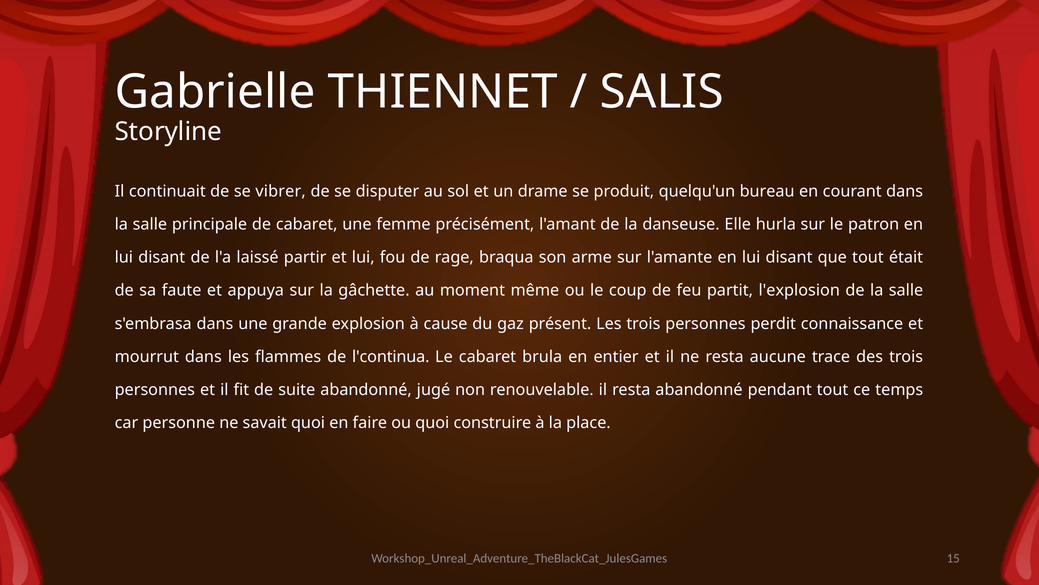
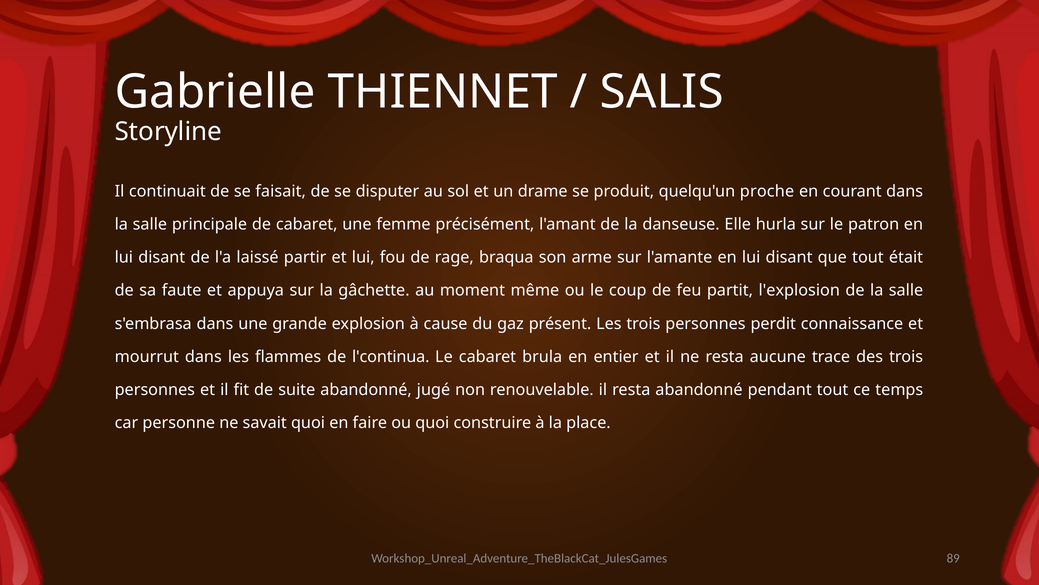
vibrer: vibrer -> faisait
bureau: bureau -> proche
15: 15 -> 89
